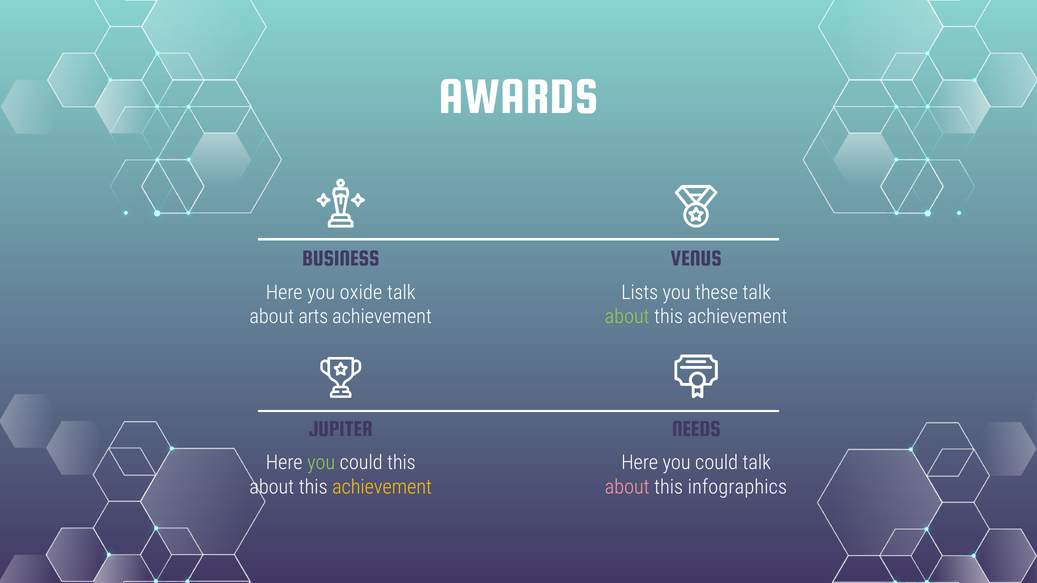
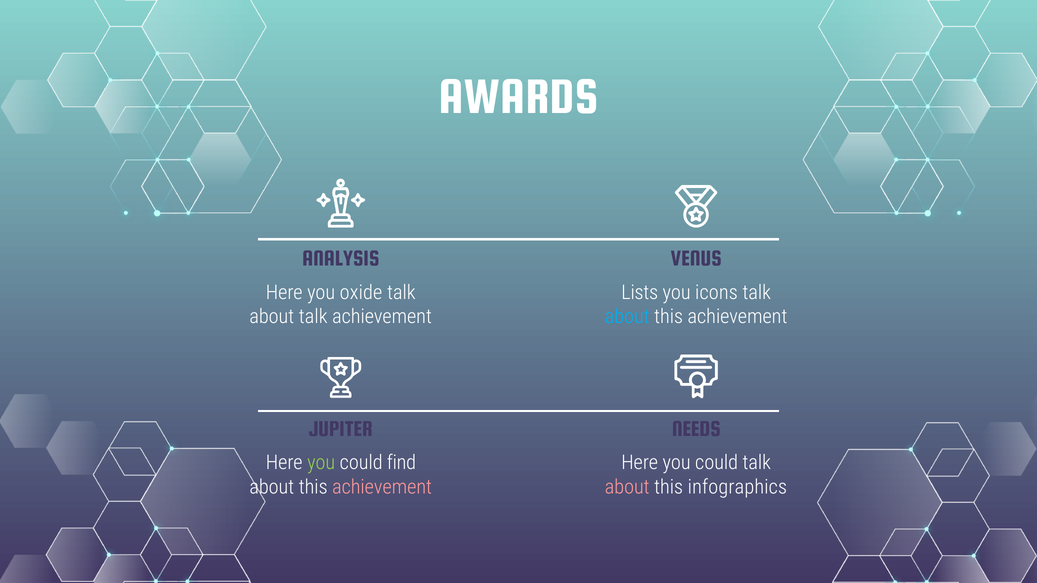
BUSINESS: BUSINESS -> ANALYSIS
these: these -> icons
about arts: arts -> talk
about at (627, 317) colour: light green -> light blue
could this: this -> find
achievement at (382, 487) colour: yellow -> pink
